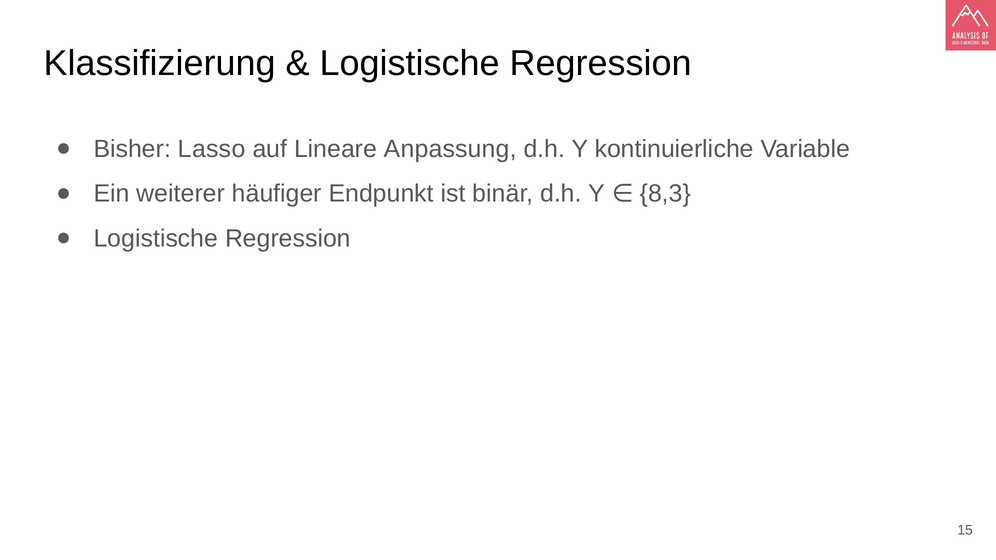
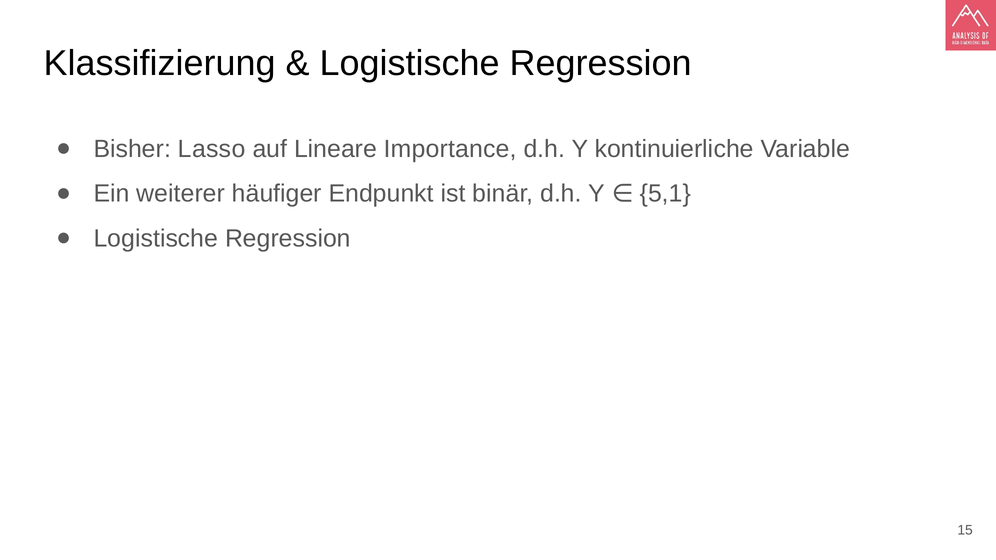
Anpassung: Anpassung -> Importance
8,3: 8,3 -> 5,1
